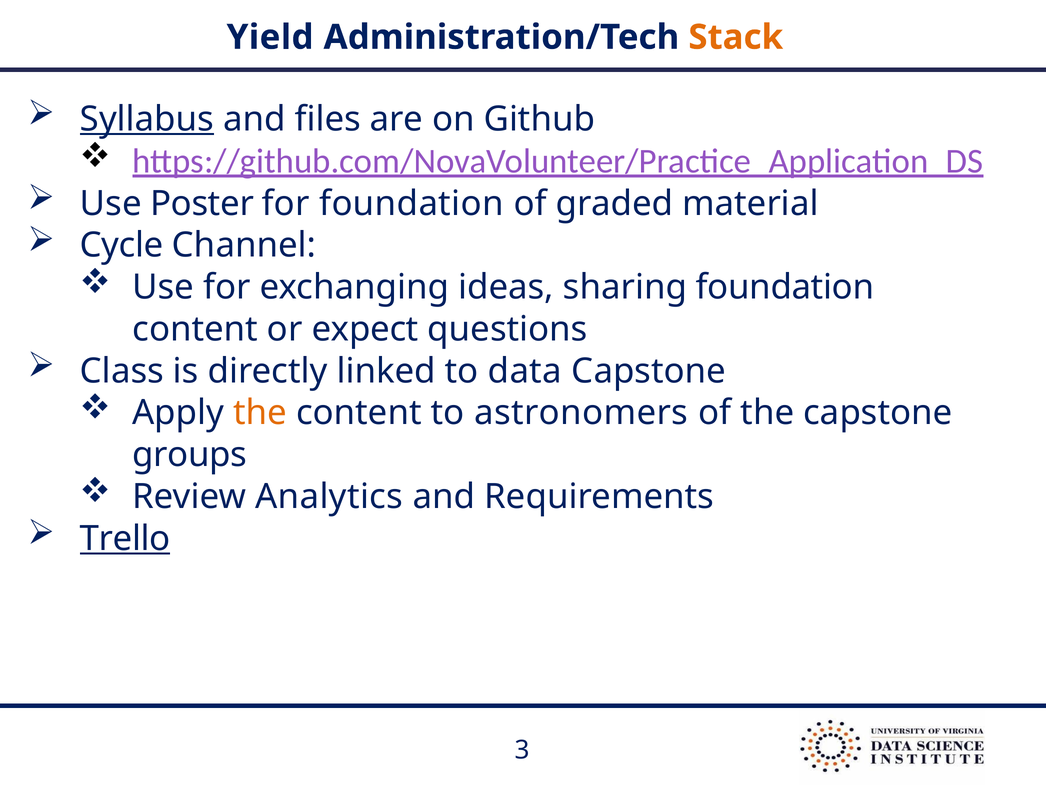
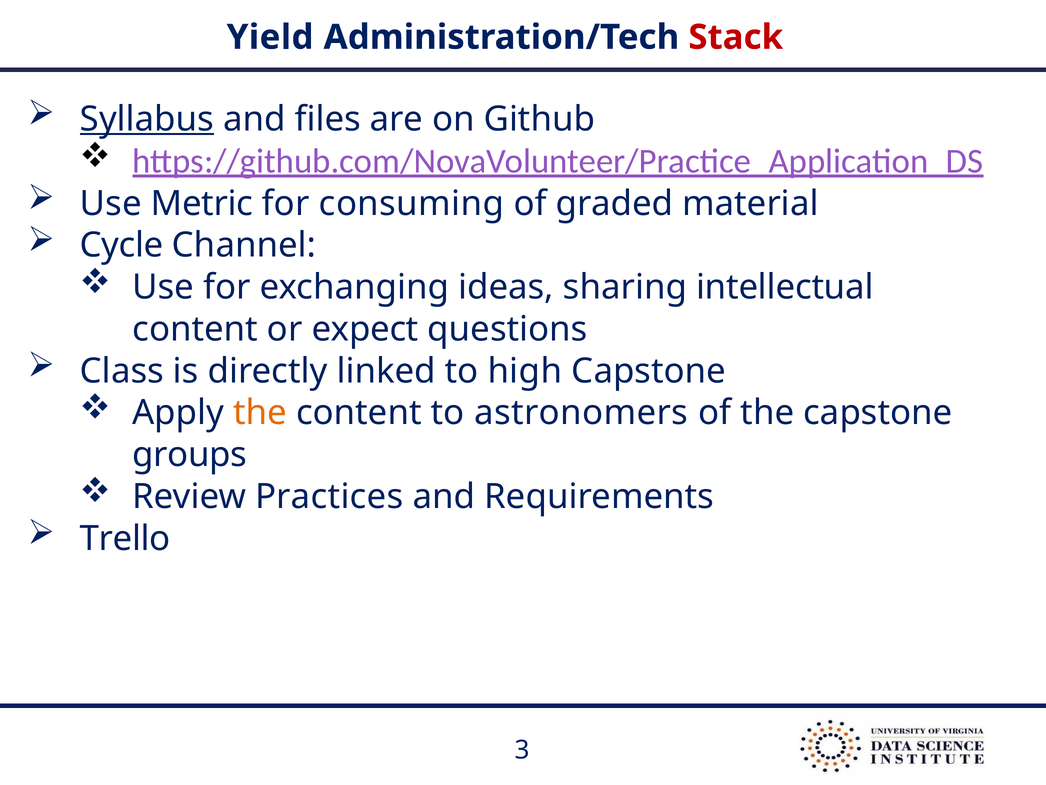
Stack colour: orange -> red
Poster: Poster -> Metric
for foundation: foundation -> consuming
sharing foundation: foundation -> intellectual
data: data -> high
Analytics: Analytics -> Practices
Trello underline: present -> none
